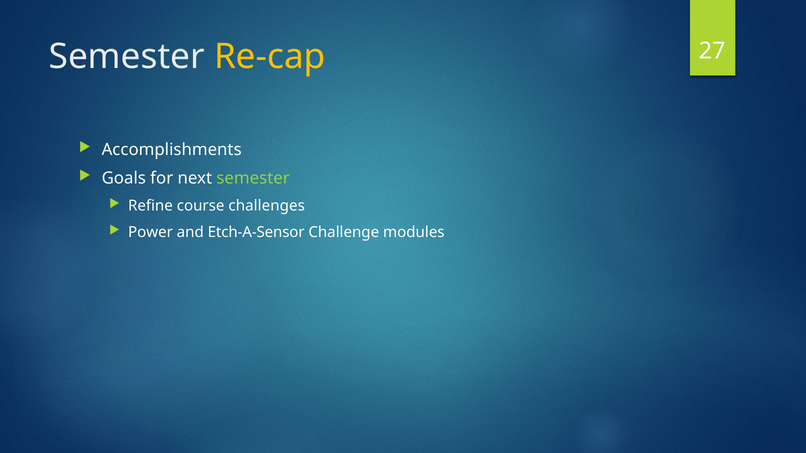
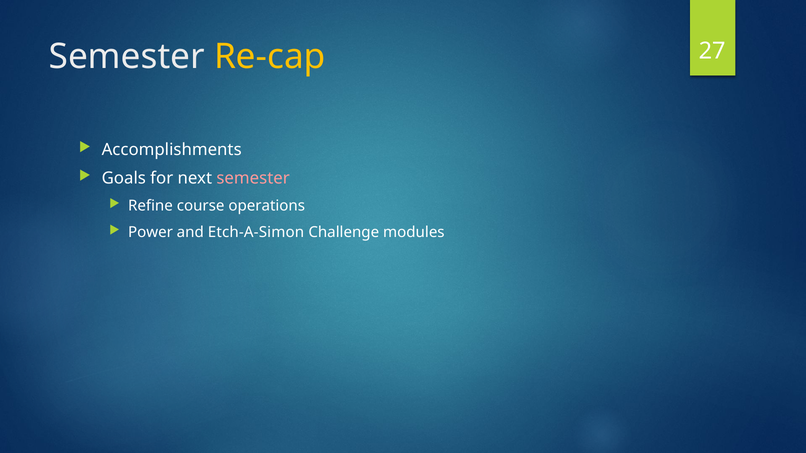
semester at (253, 179) colour: light green -> pink
challenges: challenges -> operations
Etch-A-Sensor: Etch-A-Sensor -> Etch-A-Simon
